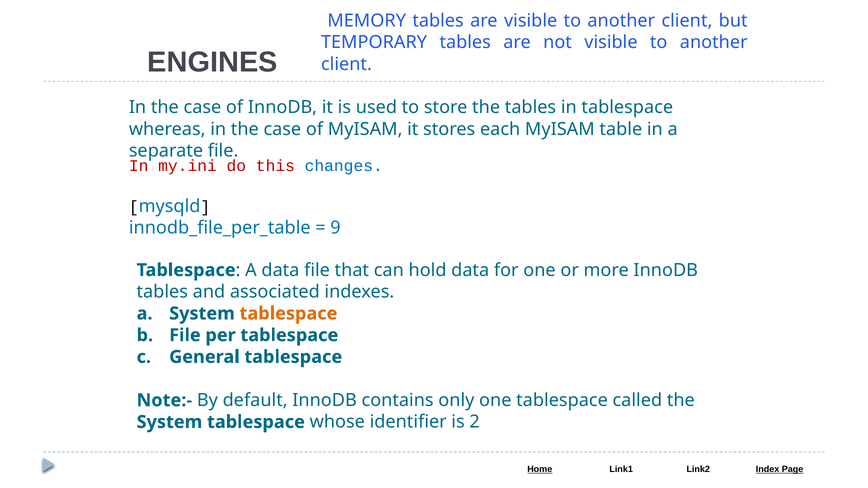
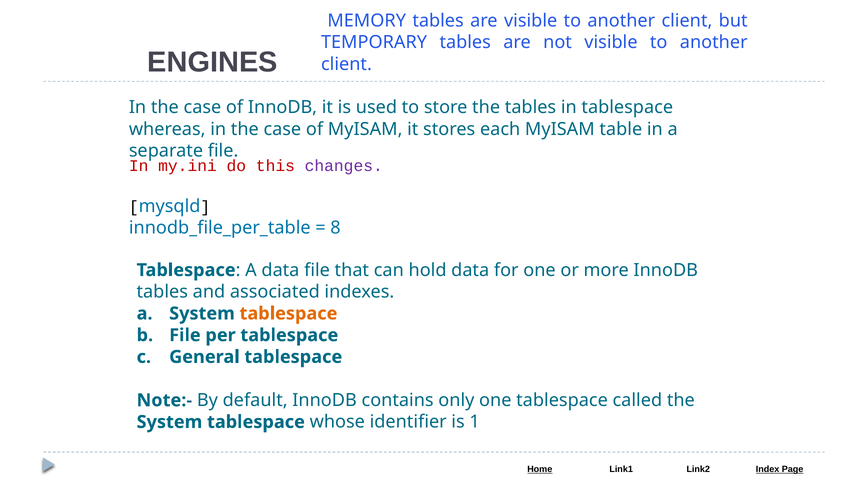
changes colour: blue -> purple
9: 9 -> 8
2: 2 -> 1
